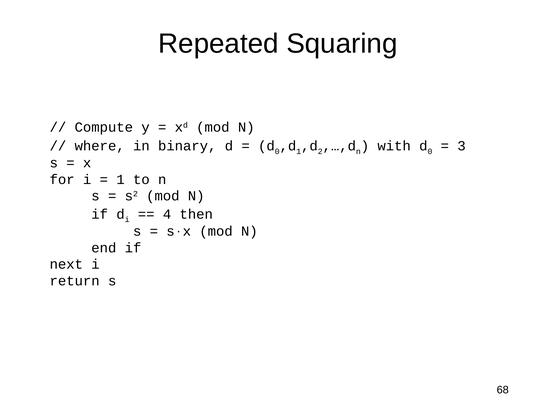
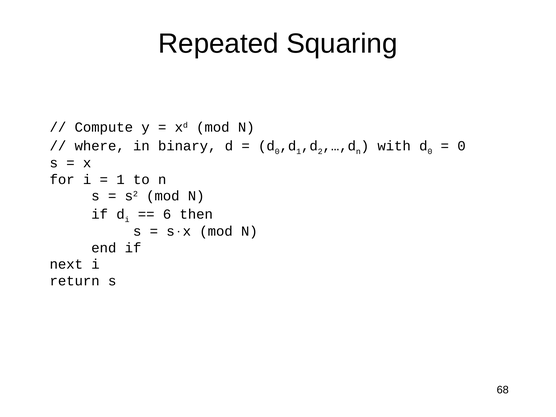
3 at (462, 146): 3 -> 0
4: 4 -> 6
